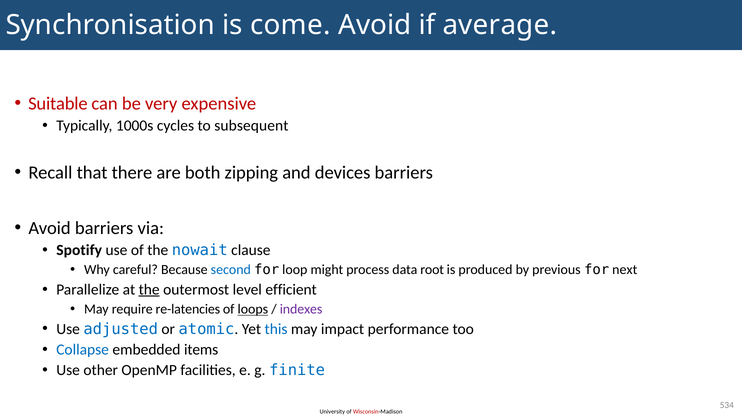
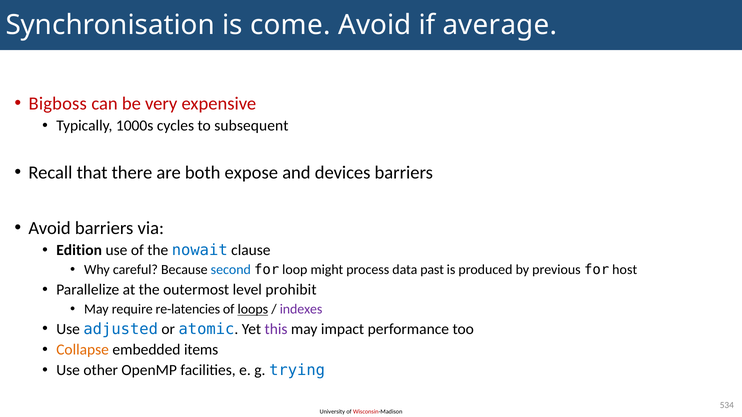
Suitable: Suitable -> Bigboss
zipping: zipping -> expose
Spotify: Spotify -> Edition
root: root -> past
next: next -> host
the at (149, 290) underline: present -> none
efficient: efficient -> prohibit
this colour: blue -> purple
Collapse colour: blue -> orange
finite: finite -> trying
